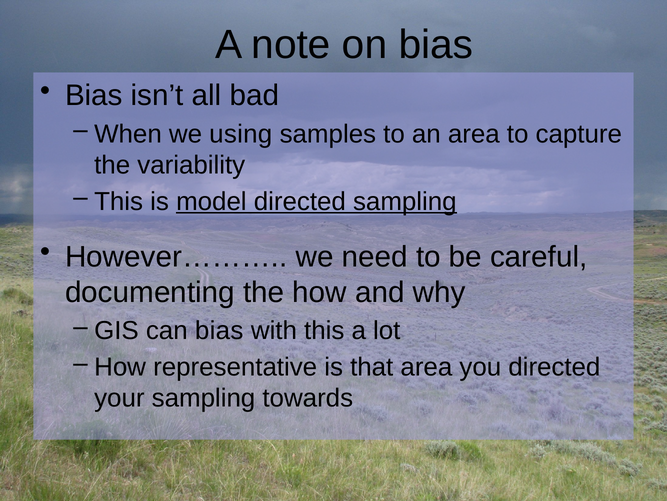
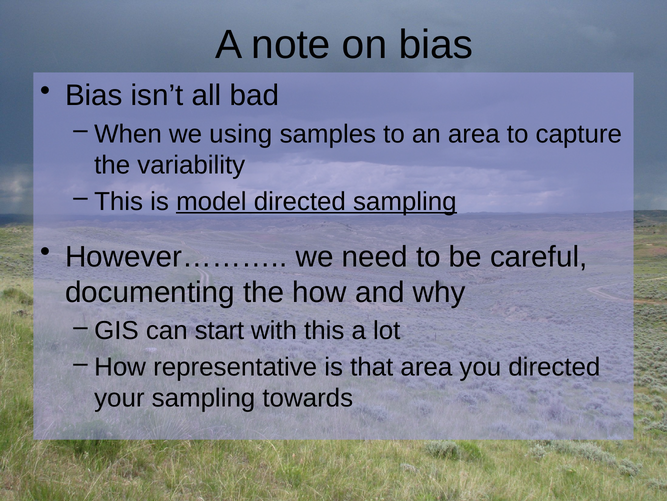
can bias: bias -> start
